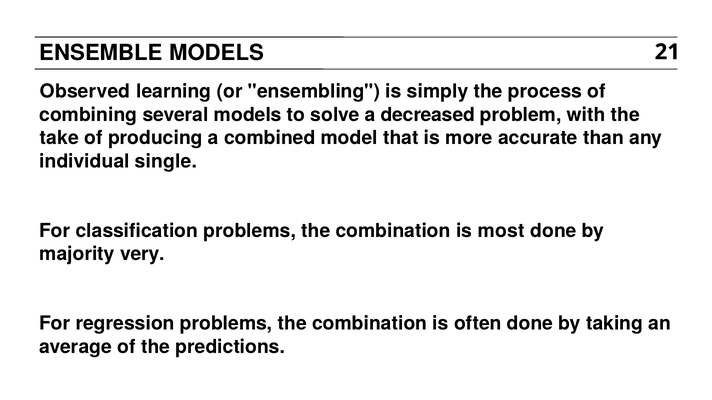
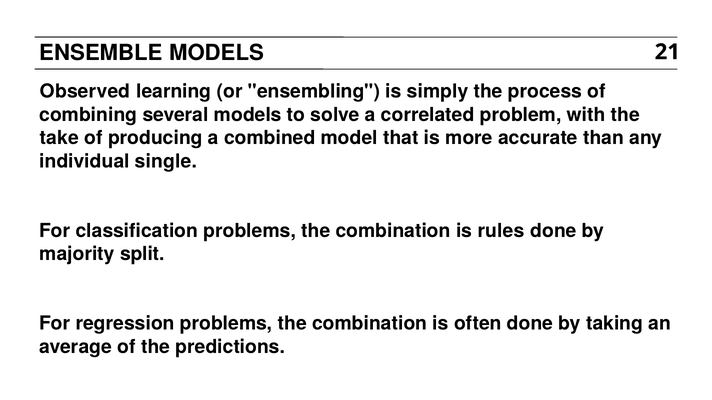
decreased: decreased -> correlated
most: most -> rules
very: very -> split
